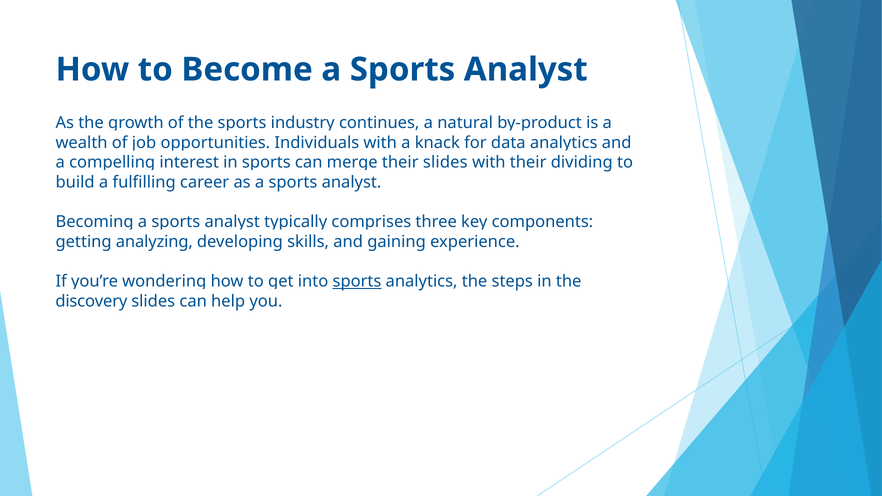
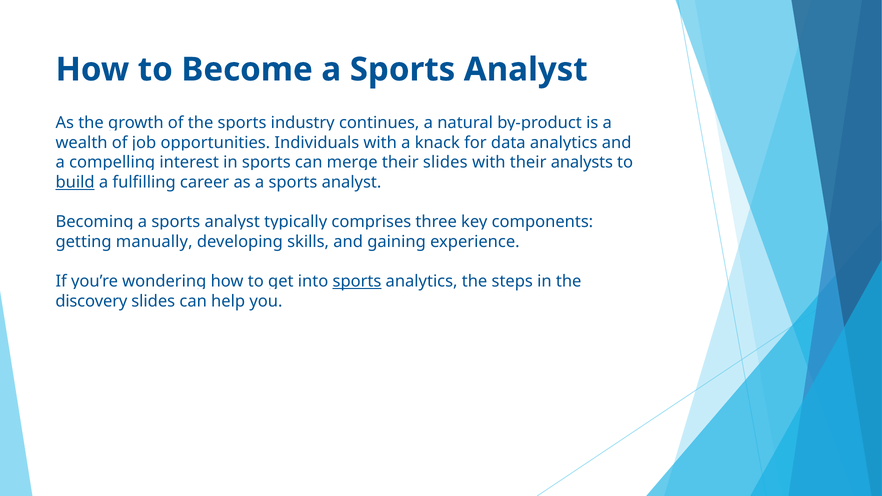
dividing: dividing -> analysts
build underline: none -> present
analyzing: analyzing -> manually
